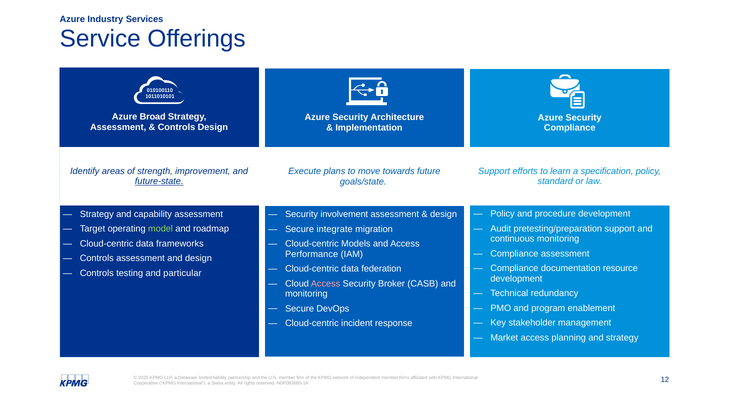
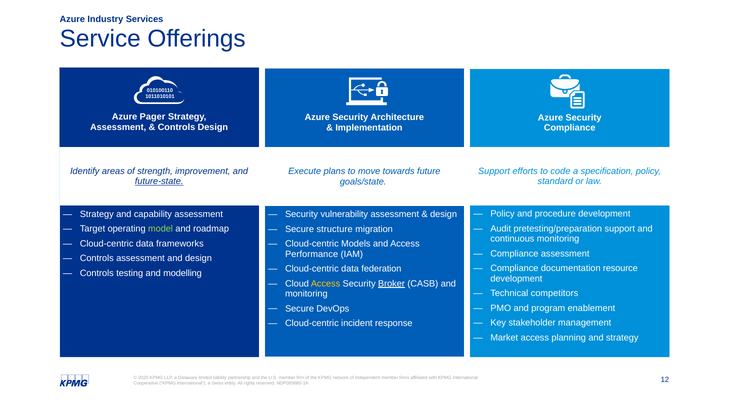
Broad: Broad -> Pager
learn: learn -> code
involvement: involvement -> vulnerability
integrate: integrate -> structure
particular: particular -> modelling
Access at (326, 284) colour: pink -> yellow
Broker underline: none -> present
redundancy: redundancy -> competitors
